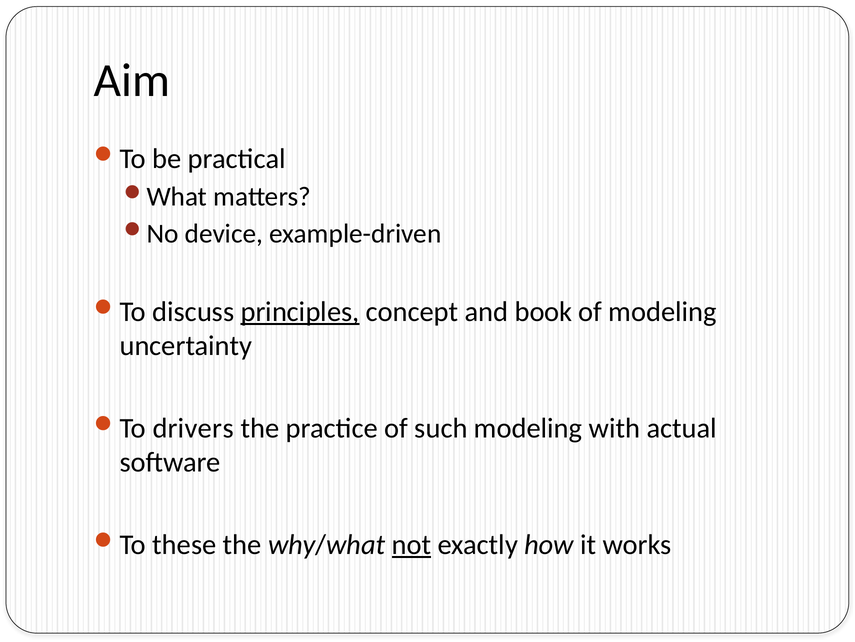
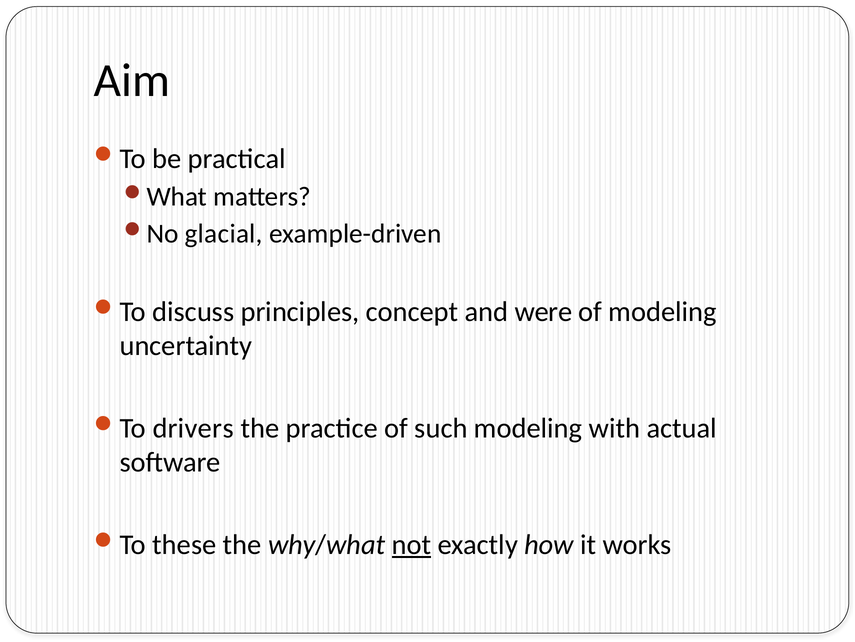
device: device -> glacial
principles underline: present -> none
book: book -> were
